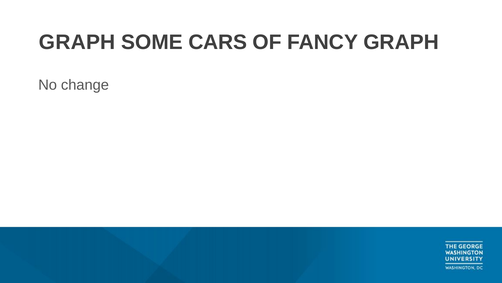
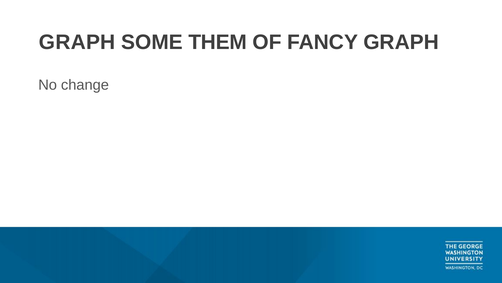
CARS: CARS -> THEM
